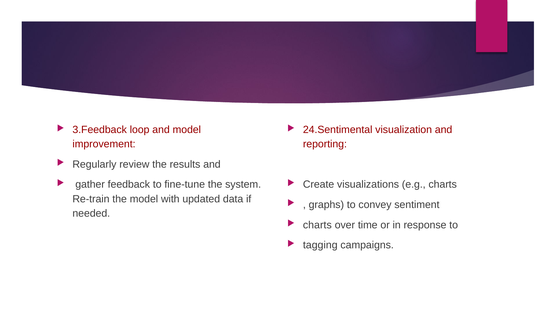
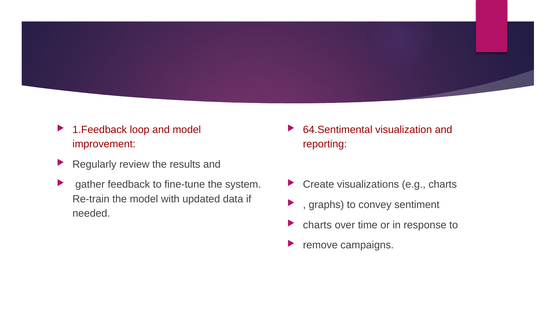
3.Feedback: 3.Feedback -> 1.Feedback
24.Sentimental: 24.Sentimental -> 64.Sentimental
tagging: tagging -> remove
